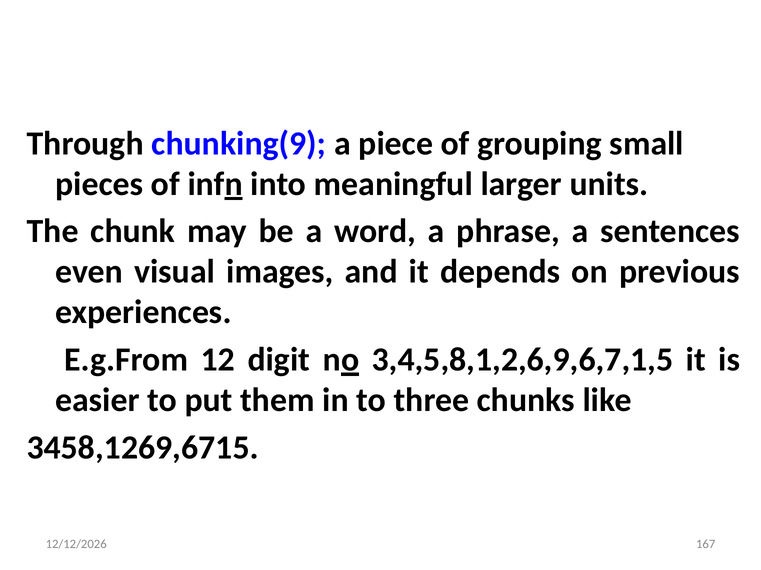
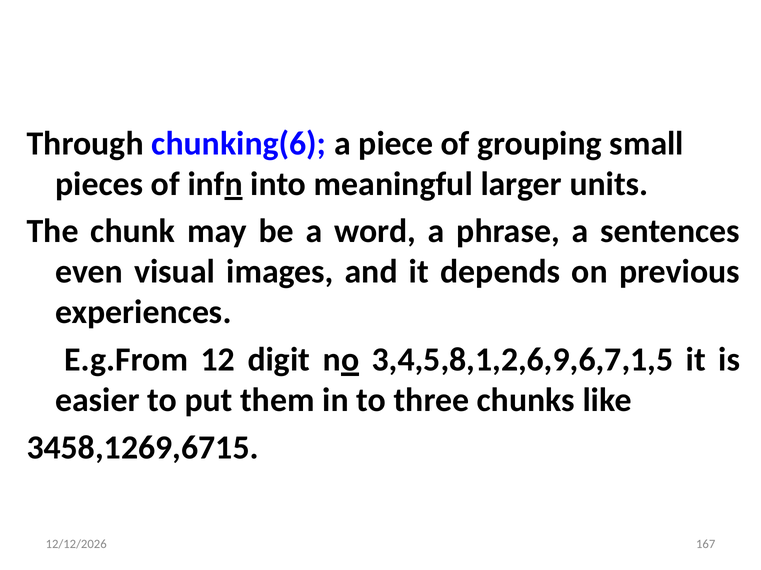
chunking(9: chunking(9 -> chunking(6
